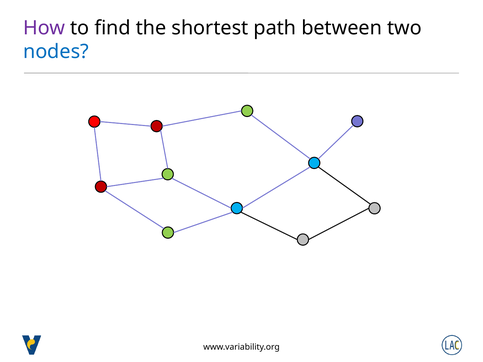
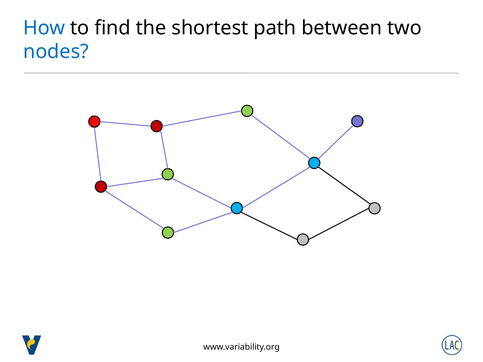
How colour: purple -> blue
